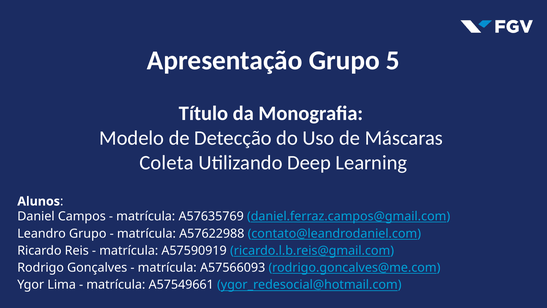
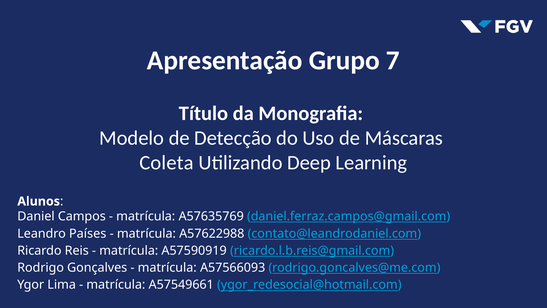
5: 5 -> 7
Leandro Grupo: Grupo -> Países
